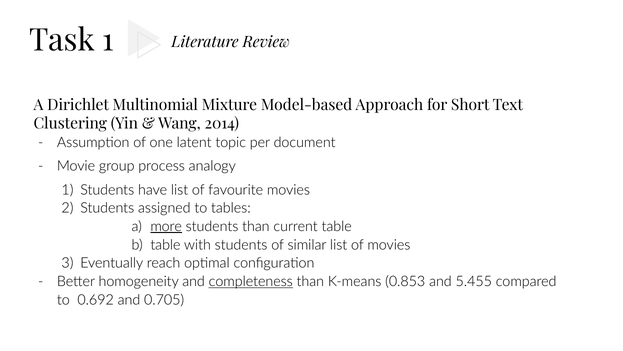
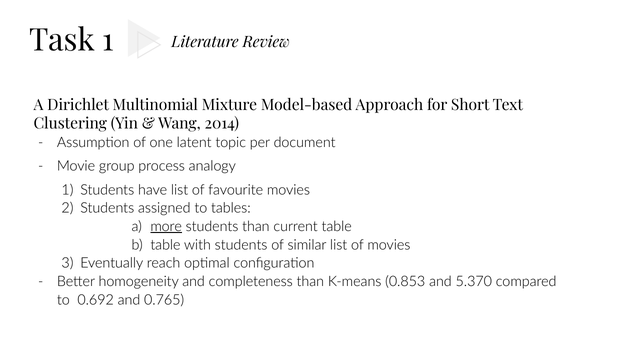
completeness underline: present -> none
5.455: 5.455 -> 5.370
0.705: 0.705 -> 0.765
